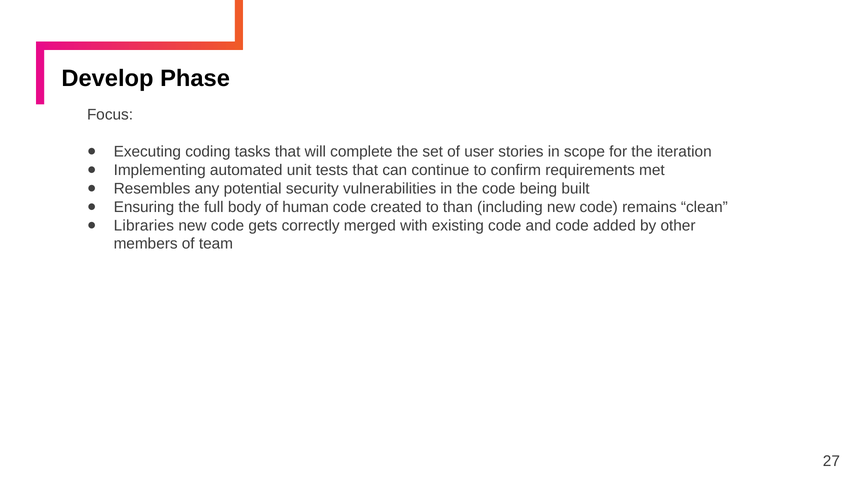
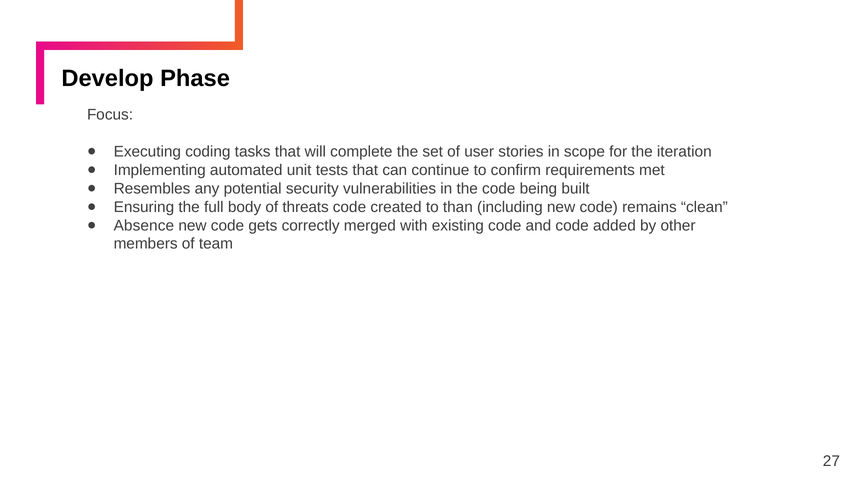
human: human -> threats
Libraries: Libraries -> Absence
